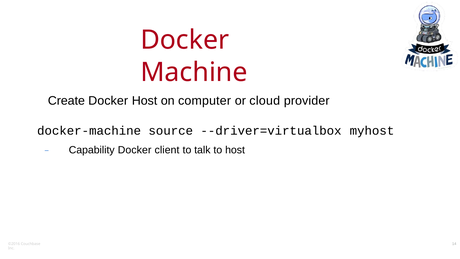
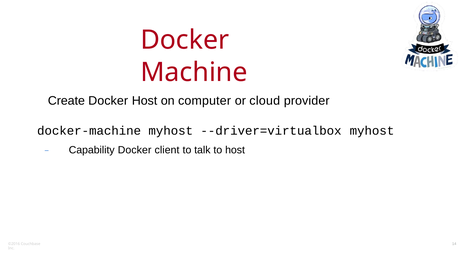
docker-machine source: source -> myhost
